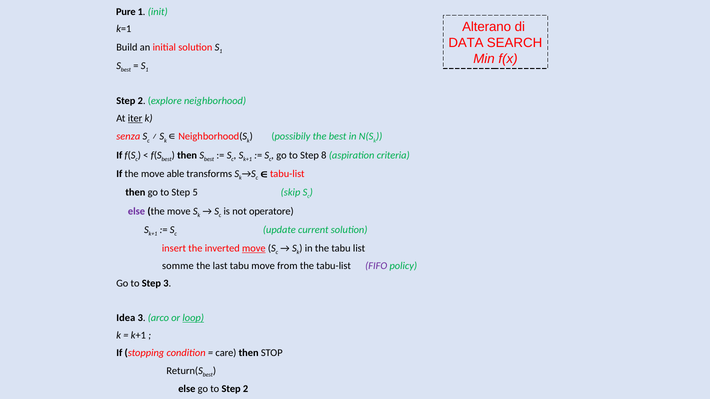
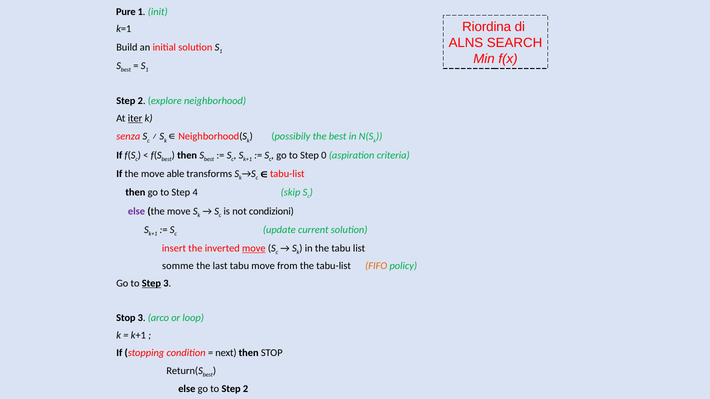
Alterano: Alterano -> Riordina
DATA: DATA -> ALNS
8: 8 -> 0
5: 5 -> 4
operatore: operatore -> condizioni
FIFO colour: purple -> orange
Step at (151, 284) underline: none -> present
Idea at (126, 318): Idea -> Stop
loop underline: present -> none
care: care -> next
